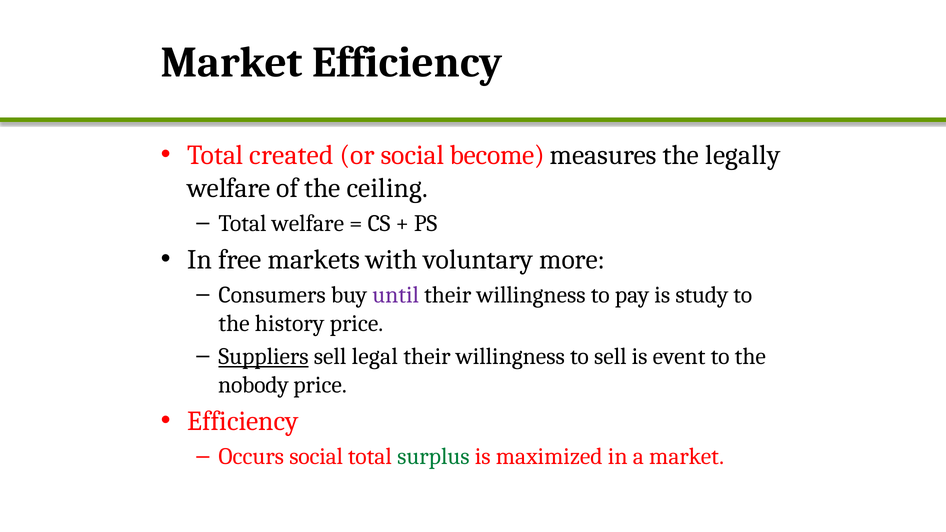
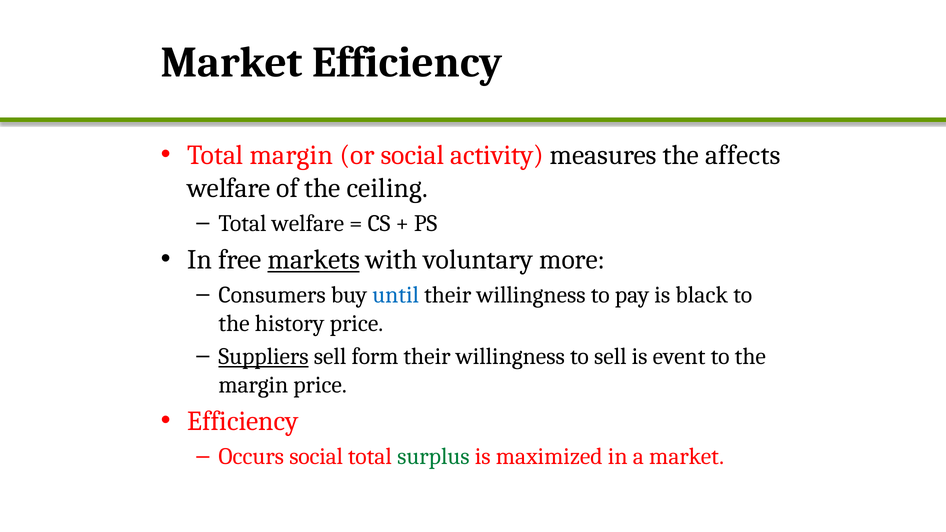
Total created: created -> margin
become: become -> activity
legally: legally -> affects
markets underline: none -> present
until colour: purple -> blue
study: study -> black
legal: legal -> form
nobody at (253, 385): nobody -> margin
